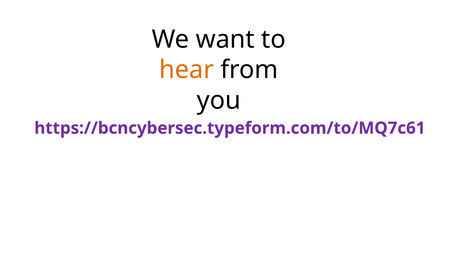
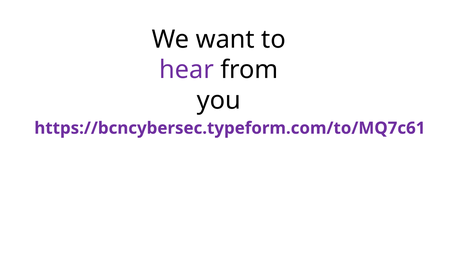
hear colour: orange -> purple
